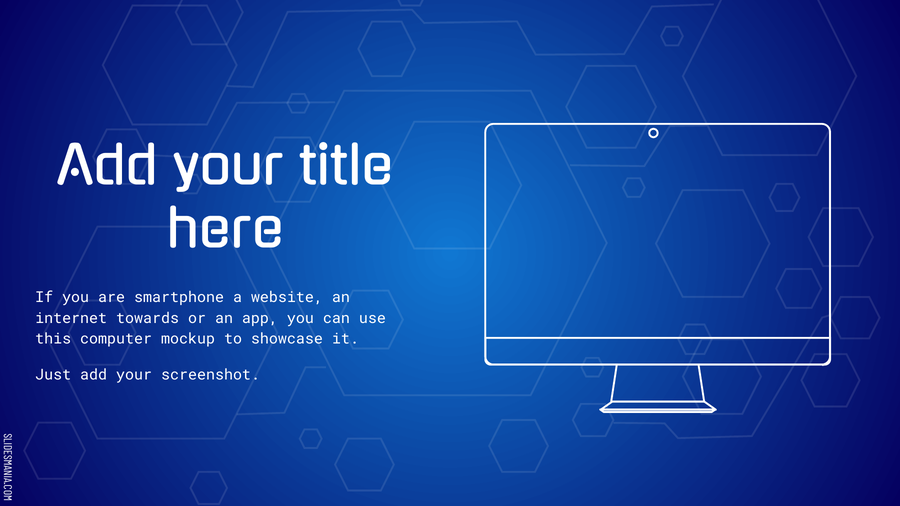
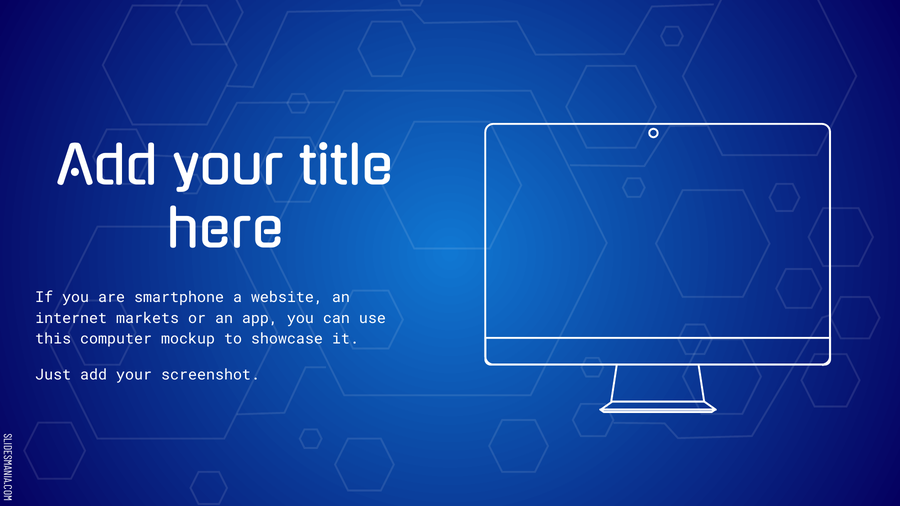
towards: towards -> markets
